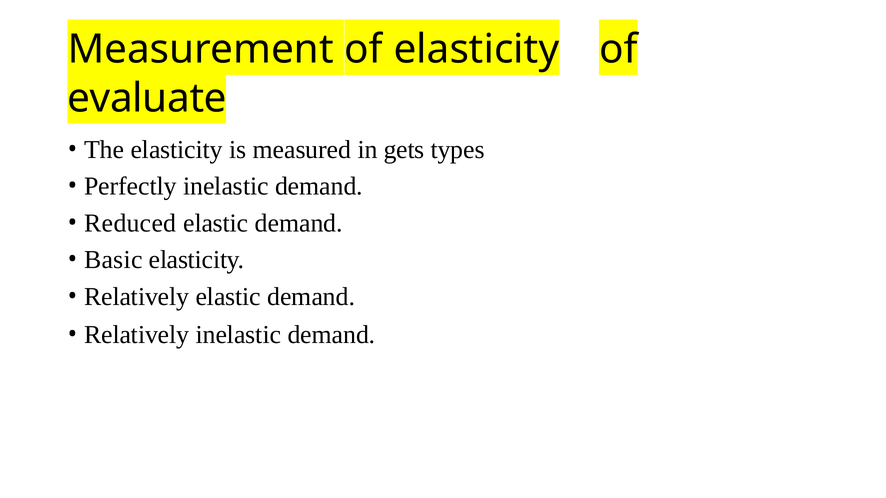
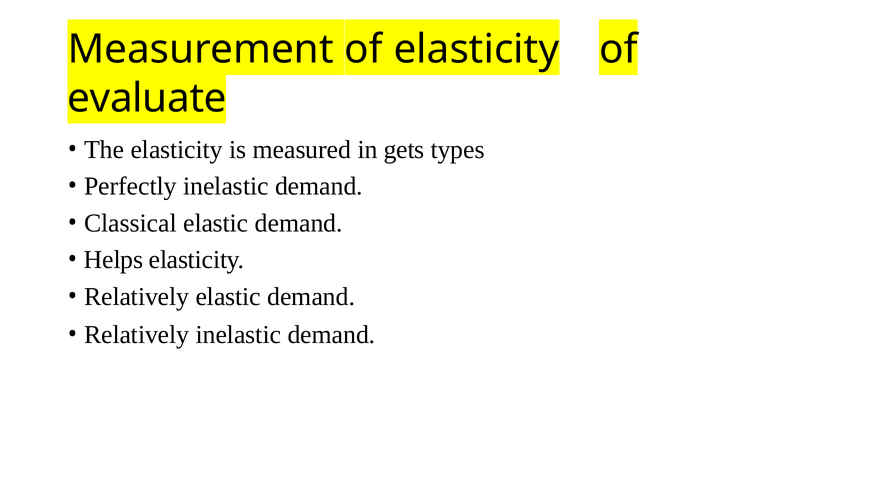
Reduced: Reduced -> Classical
Basic: Basic -> Helps
